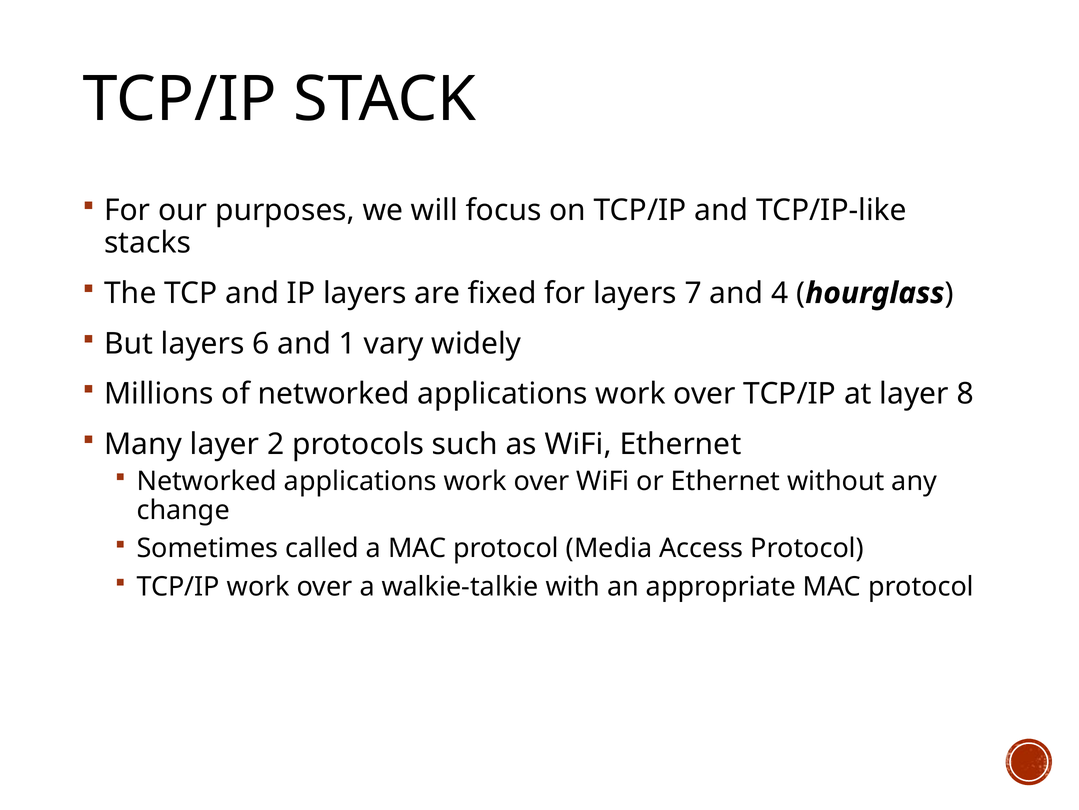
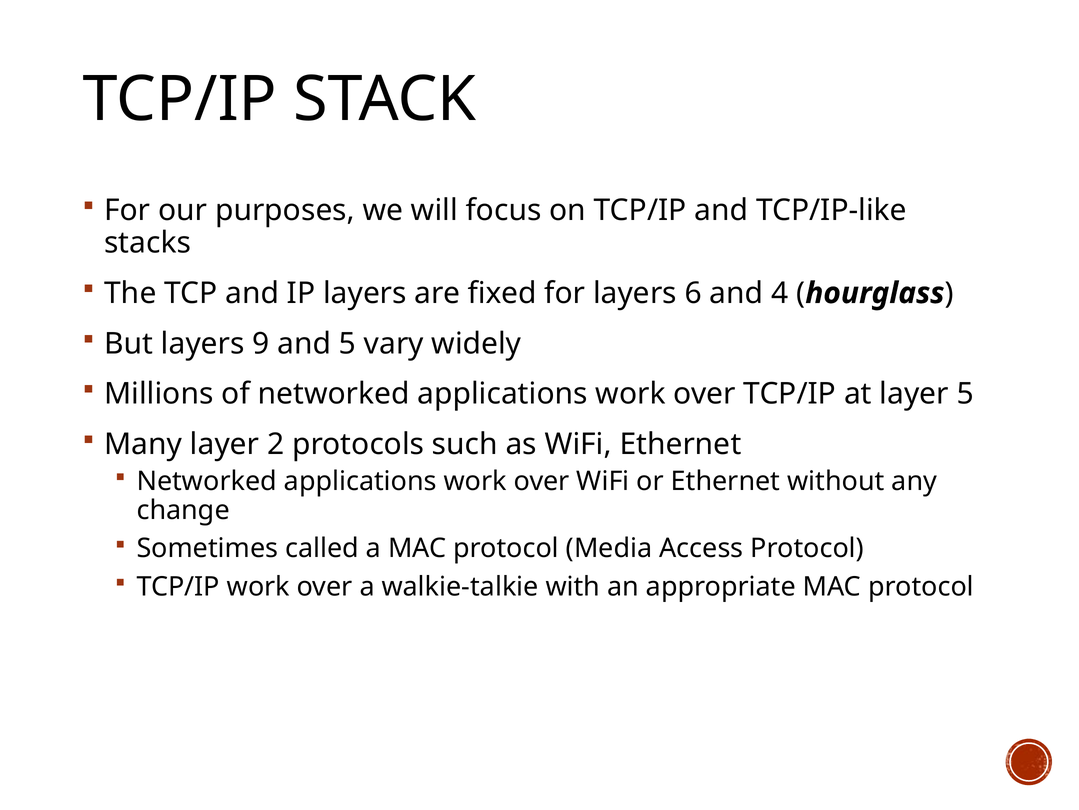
7: 7 -> 6
6: 6 -> 9
and 1: 1 -> 5
layer 8: 8 -> 5
